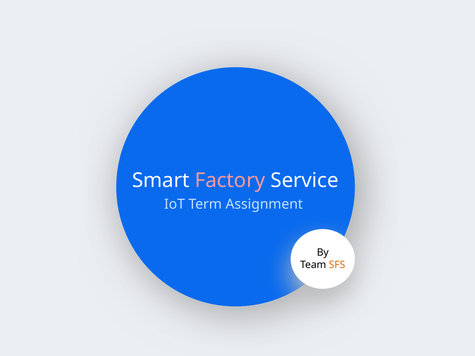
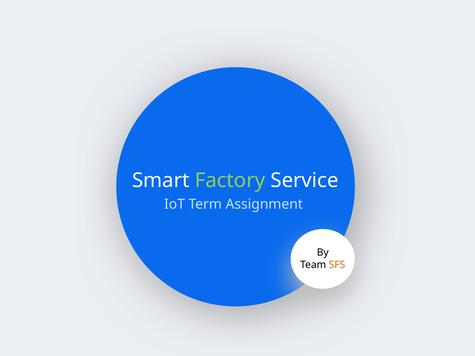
Factory colour: pink -> light green
